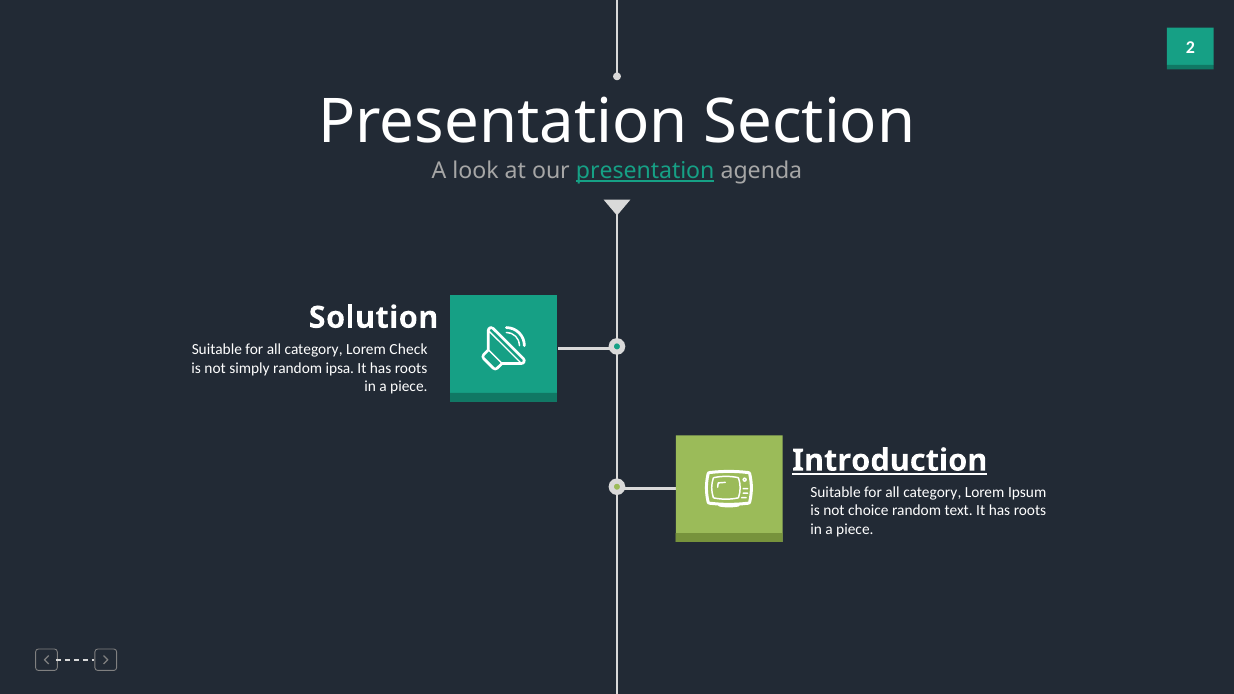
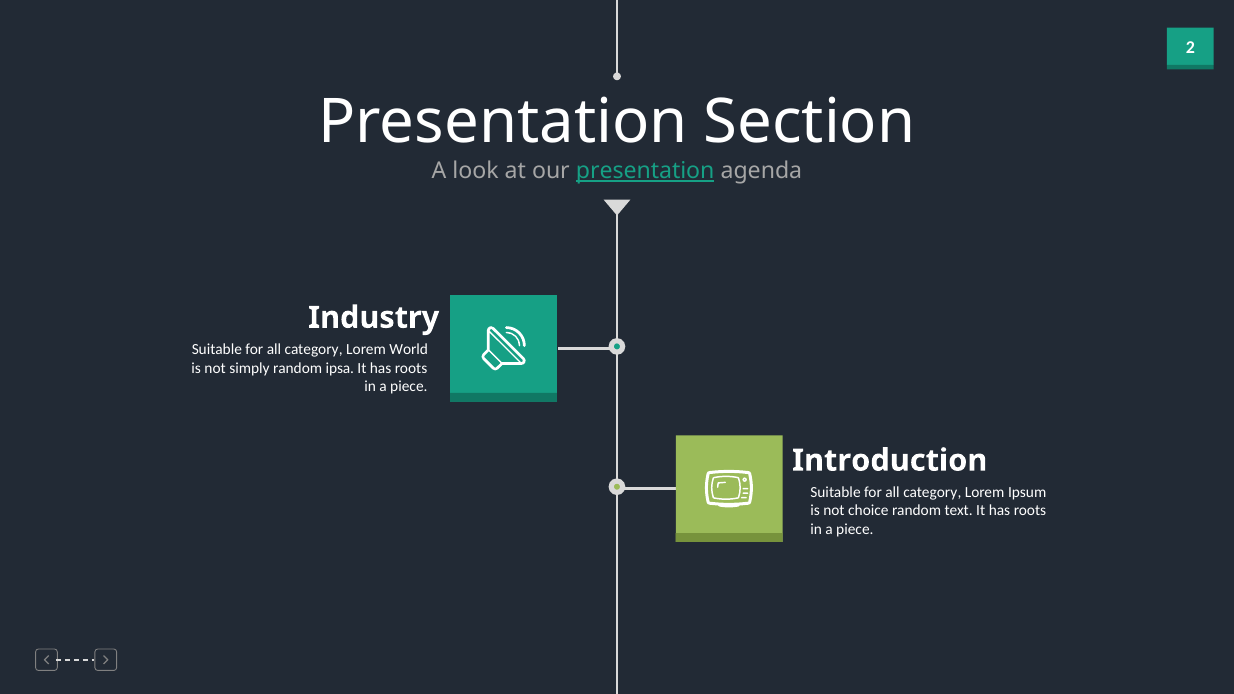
Solution: Solution -> Industry
Check: Check -> World
Introduction underline: present -> none
